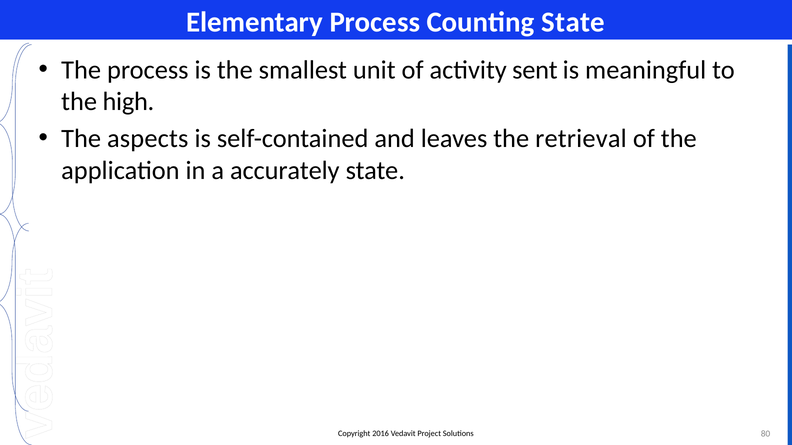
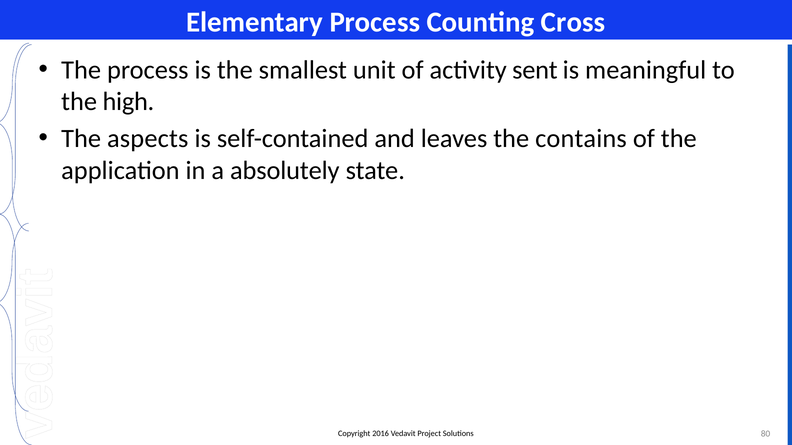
Counting State: State -> Cross
retrieval: retrieval -> contains
accurately: accurately -> absolutely
